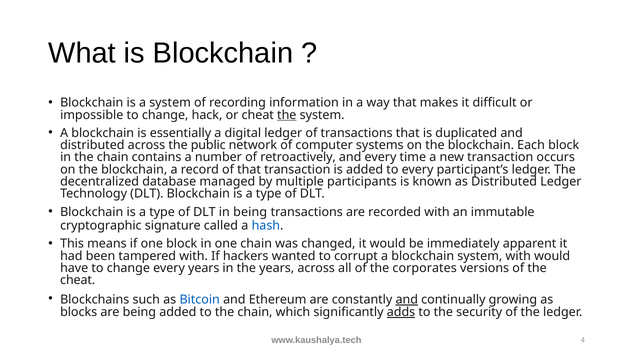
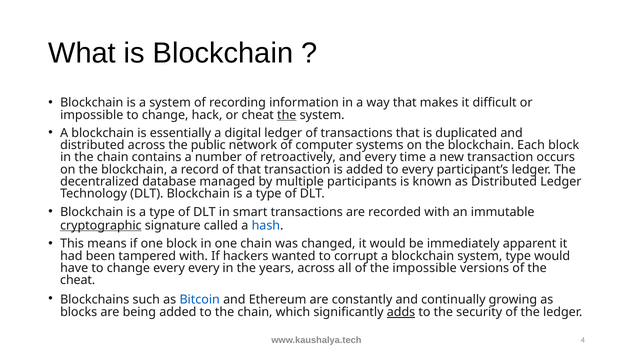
in being: being -> smart
cryptographic underline: none -> present
system with: with -> type
every years: years -> every
the corporates: corporates -> impossible
and at (407, 300) underline: present -> none
